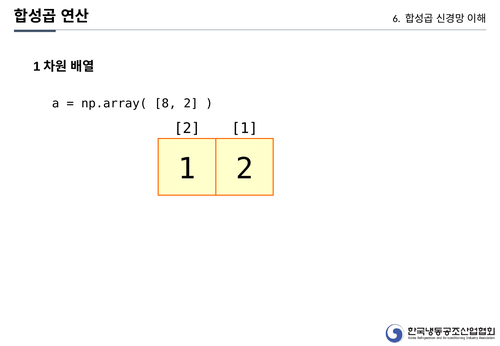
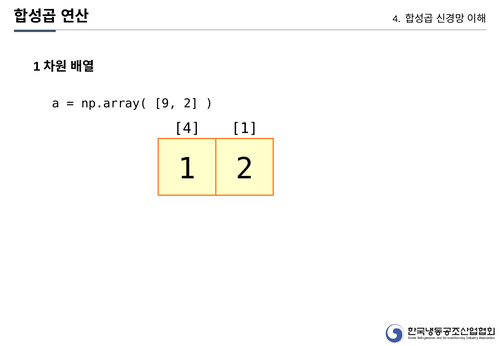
6 at (397, 19): 6 -> 4
8: 8 -> 9
2 at (187, 128): 2 -> 4
